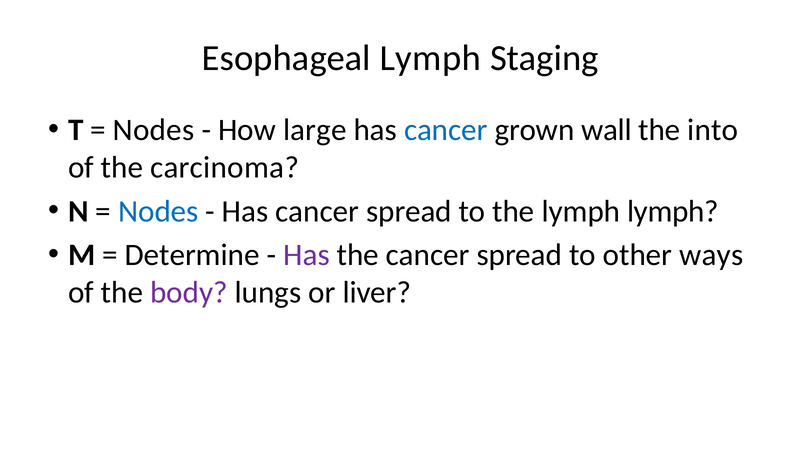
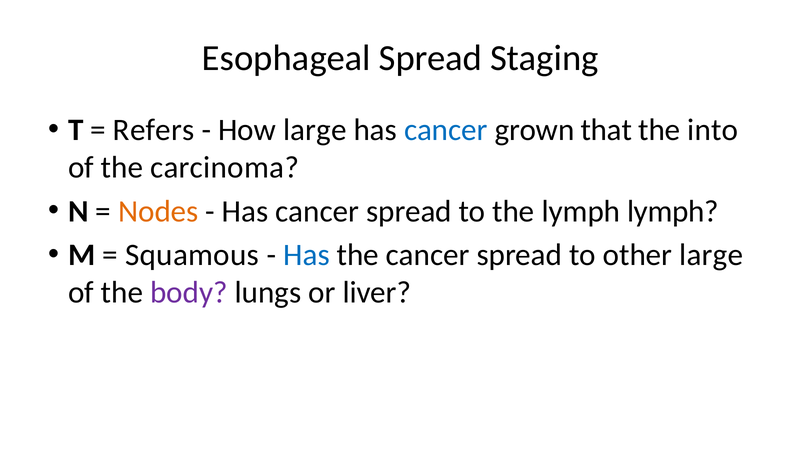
Esophageal Lymph: Lymph -> Spread
Nodes at (154, 130): Nodes -> Refers
wall: wall -> that
Nodes at (158, 211) colour: blue -> orange
Determine: Determine -> Squamous
Has at (306, 255) colour: purple -> blue
other ways: ways -> large
